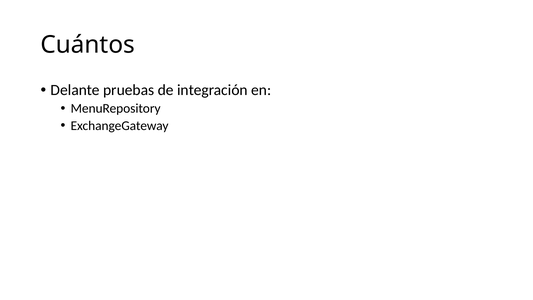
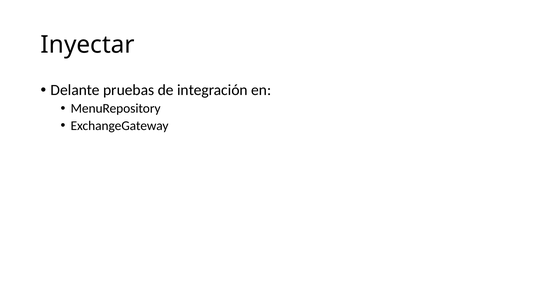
Cuántos: Cuántos -> Inyectar
